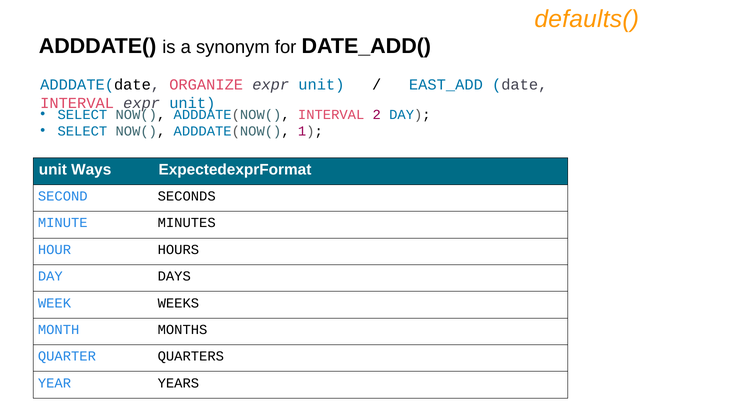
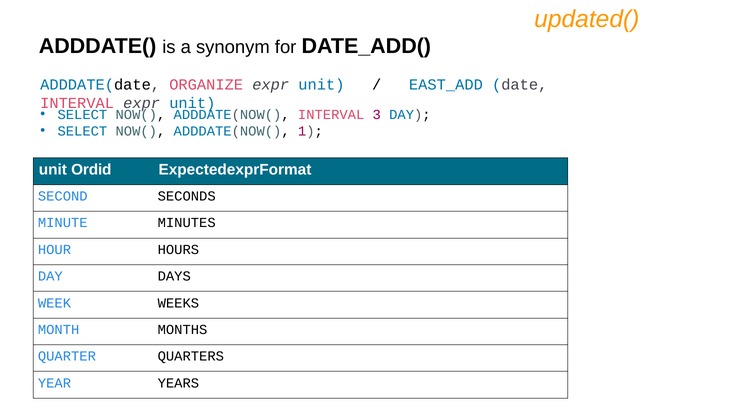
defaults(: defaults( -> updated(
2: 2 -> 3
Ways: Ways -> Ordid
